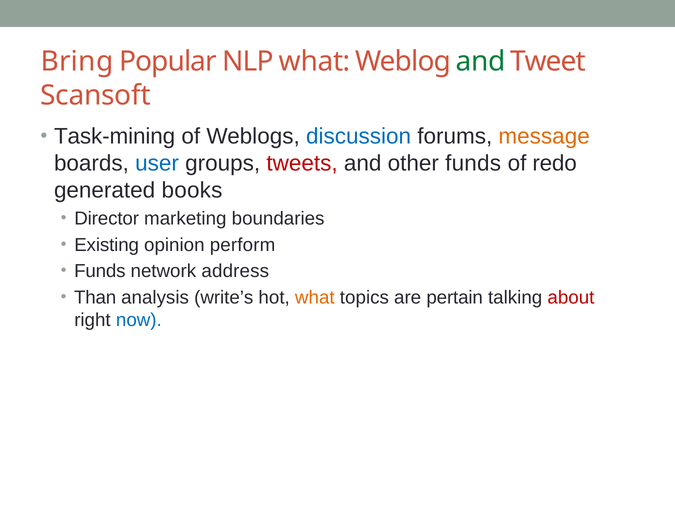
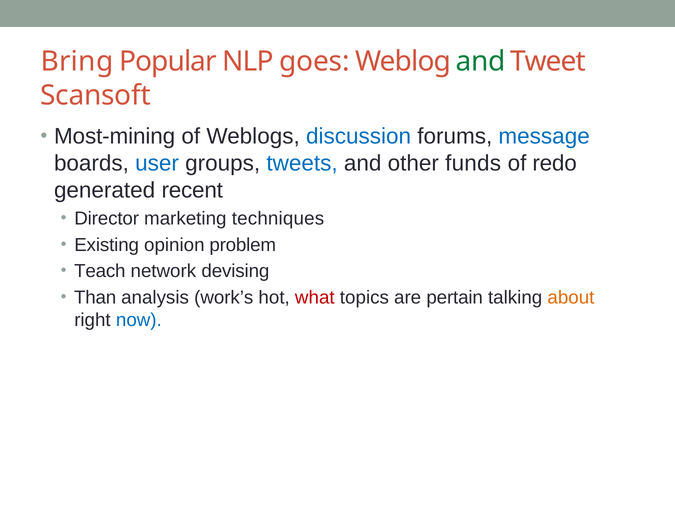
NLP what: what -> goes
Task-mining: Task-mining -> Most-mining
message colour: orange -> blue
tweets colour: red -> blue
books: books -> recent
boundaries: boundaries -> techniques
perform: perform -> problem
Funds at (100, 271): Funds -> Teach
address: address -> devising
write’s: write’s -> work’s
what at (315, 298) colour: orange -> red
about colour: red -> orange
